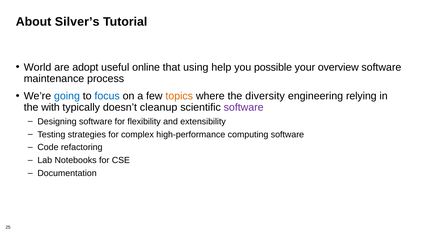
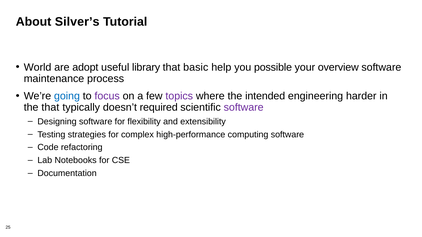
online: online -> library
using: using -> basic
focus colour: blue -> purple
topics colour: orange -> purple
diversity: diversity -> intended
relying: relying -> harder
the with: with -> that
cleanup: cleanup -> required
